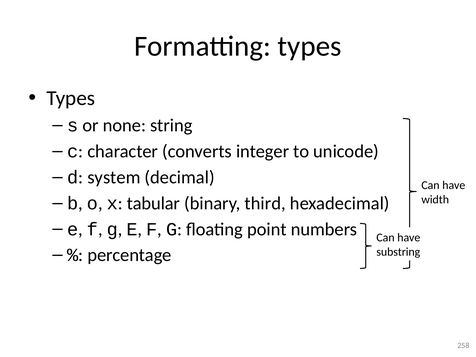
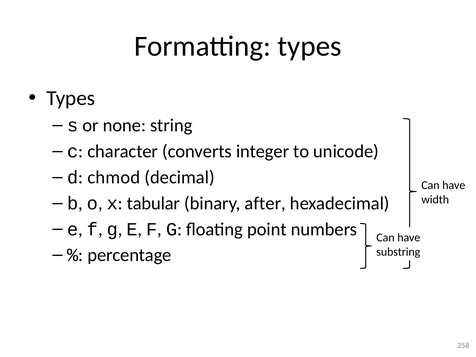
system: system -> chmod
third: third -> after
